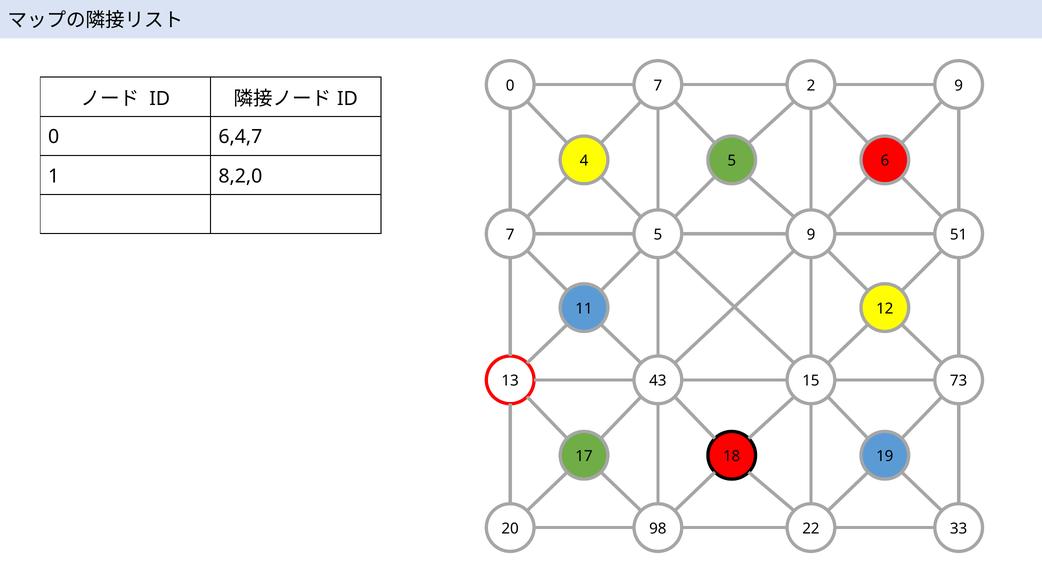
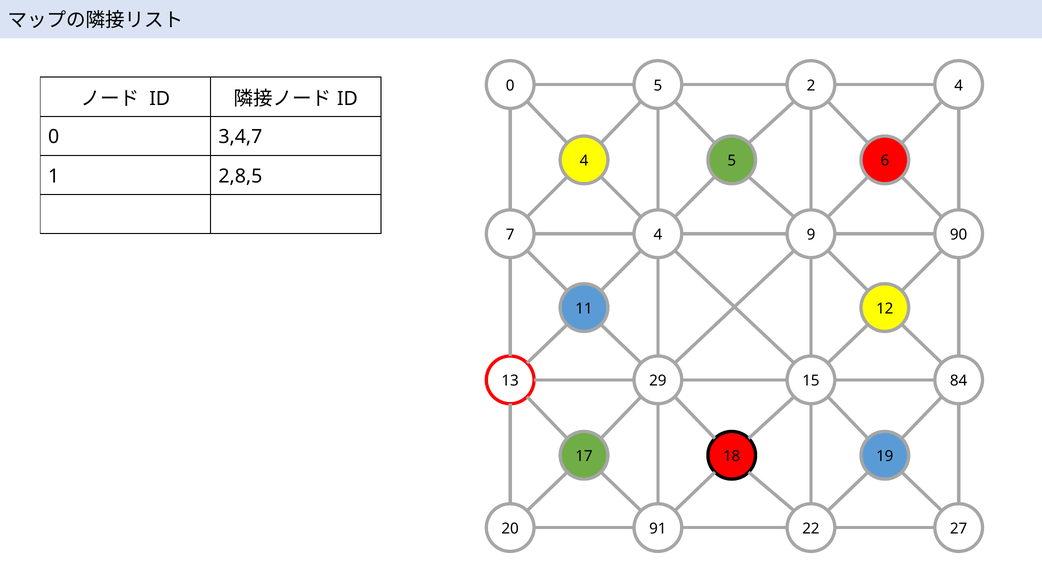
0 7: 7 -> 5
2 9: 9 -> 4
6,4,7: 6,4,7 -> 3,4,7
8,2,0: 8,2,0 -> 2,8,5
7 5: 5 -> 4
51: 51 -> 90
43: 43 -> 29
73: 73 -> 84
98: 98 -> 91
33: 33 -> 27
